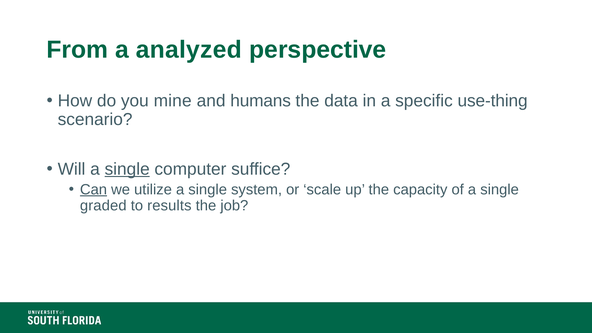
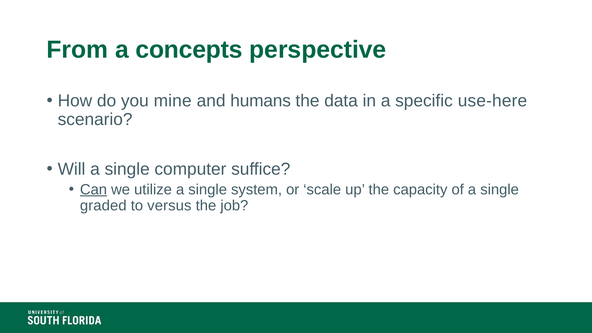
analyzed: analyzed -> concepts
use-thing: use-thing -> use-here
single at (127, 169) underline: present -> none
results: results -> versus
